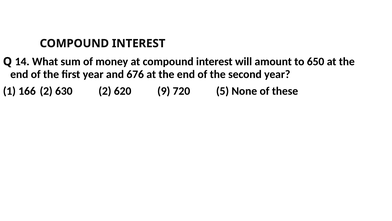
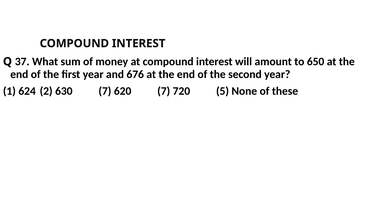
14: 14 -> 37
166: 166 -> 624
630 2: 2 -> 7
620 9: 9 -> 7
